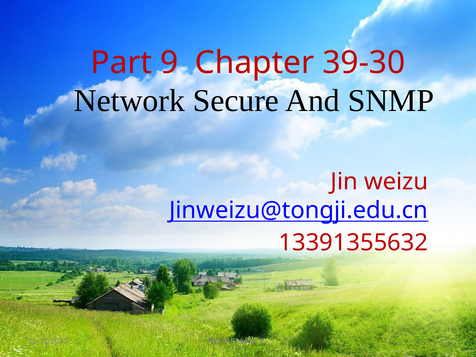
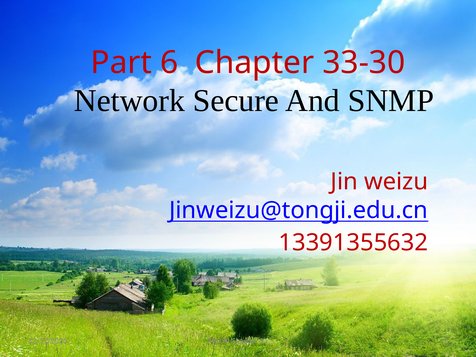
9: 9 -> 6
39-30: 39-30 -> 33-30
